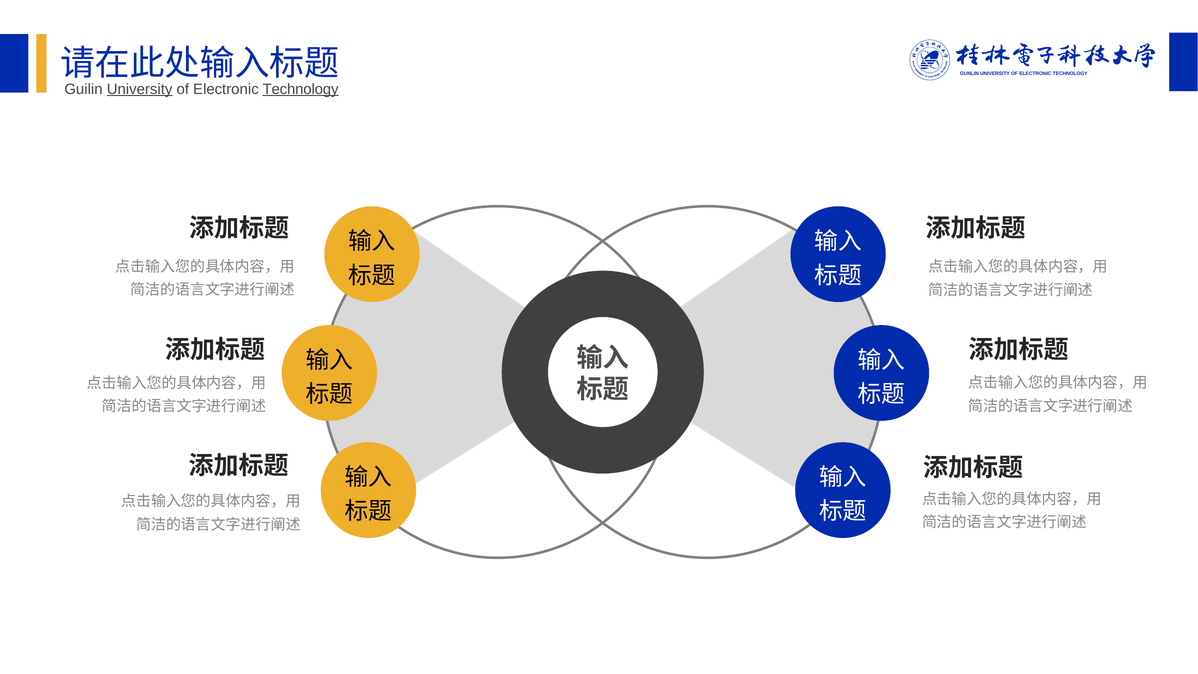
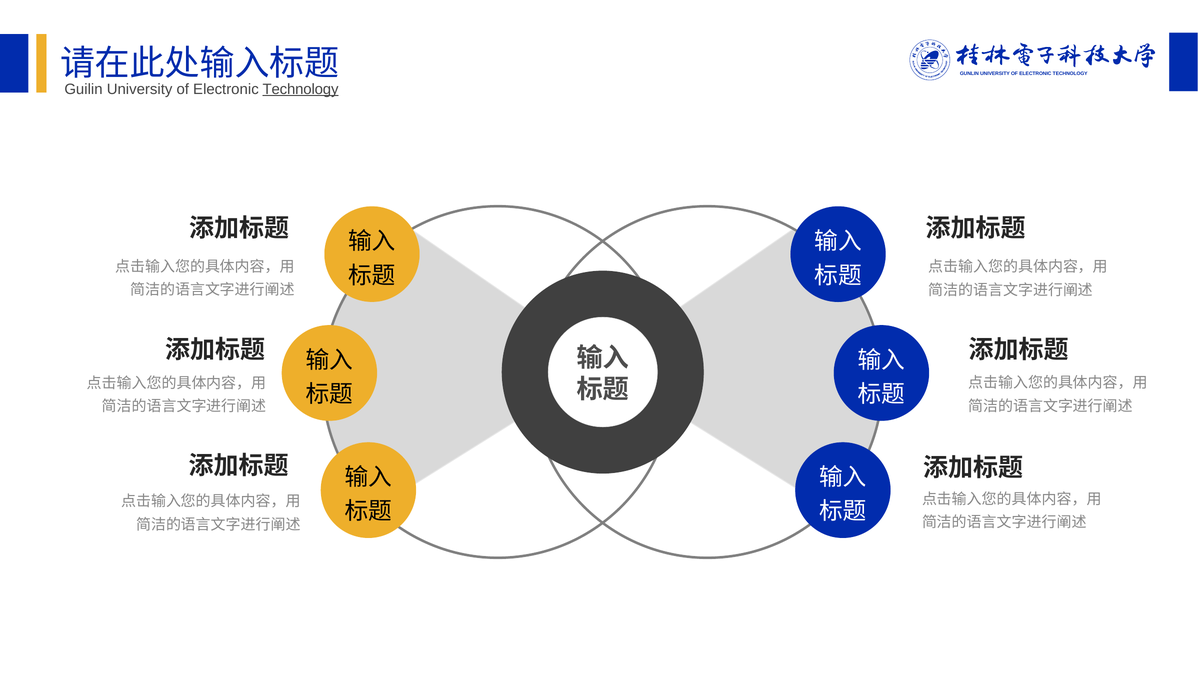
University at (140, 89) underline: present -> none
